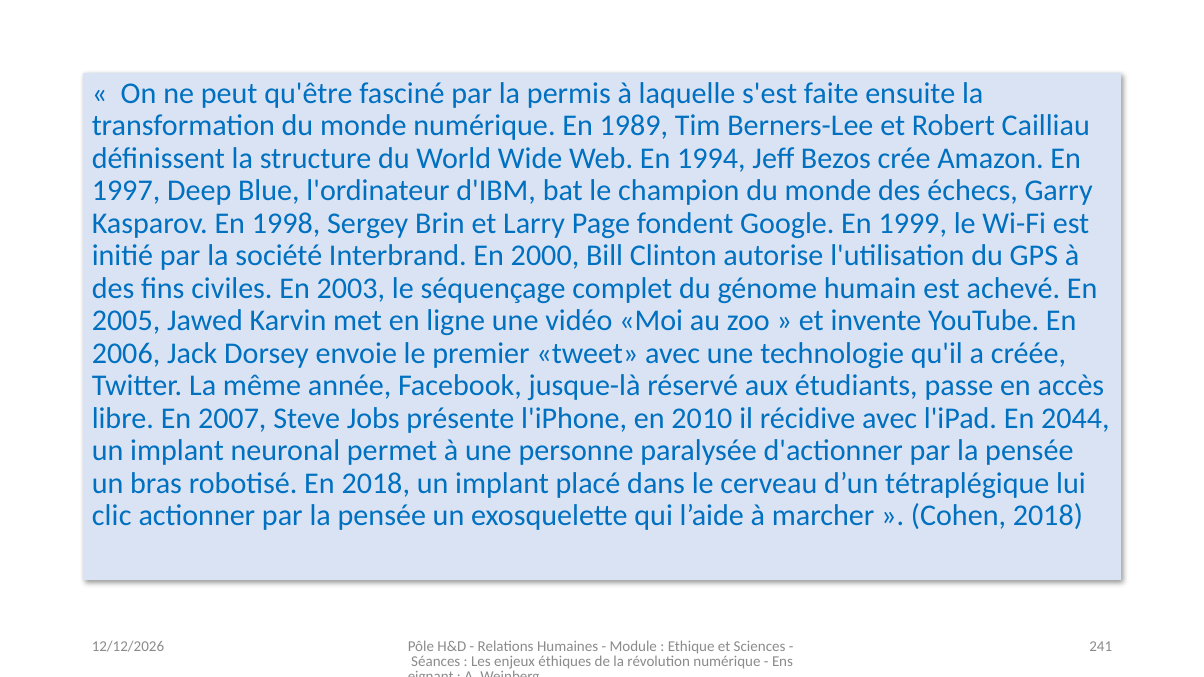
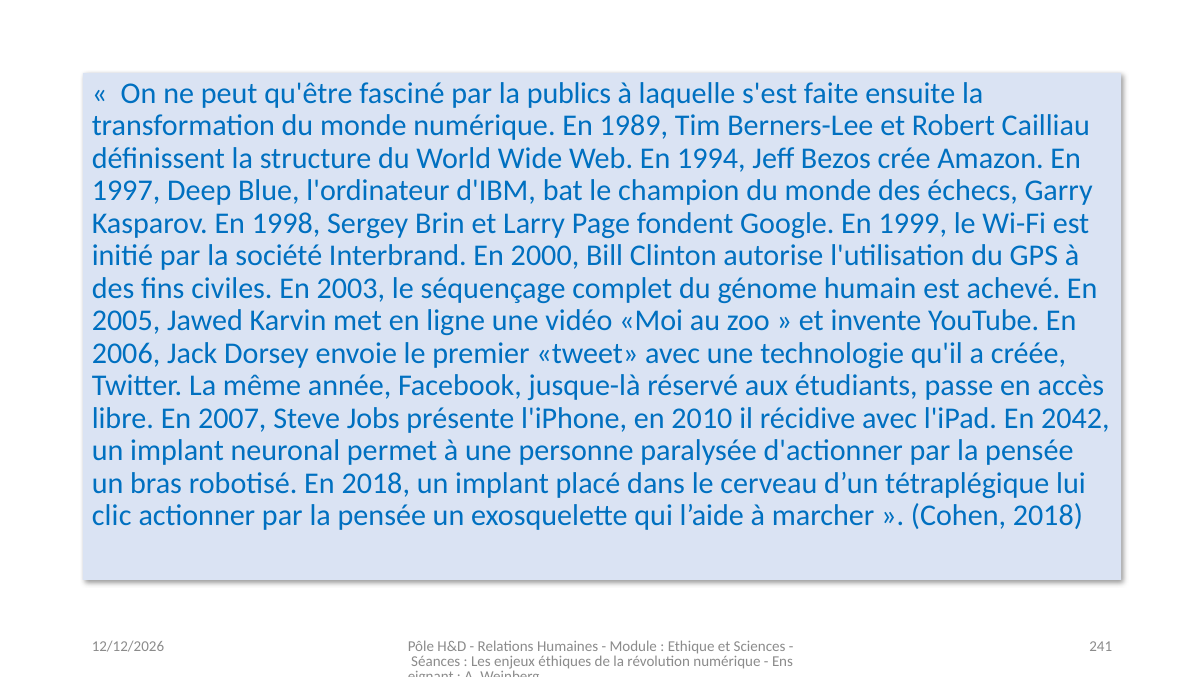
permis: permis -> publics
2044: 2044 -> 2042
